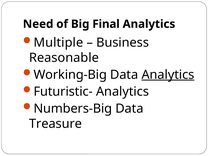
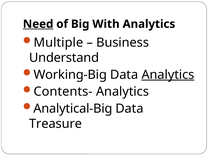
Need underline: none -> present
Final: Final -> With
Reasonable: Reasonable -> Understand
Futuristic-: Futuristic- -> Contents-
Numbers-Big: Numbers-Big -> Analytical-Big
